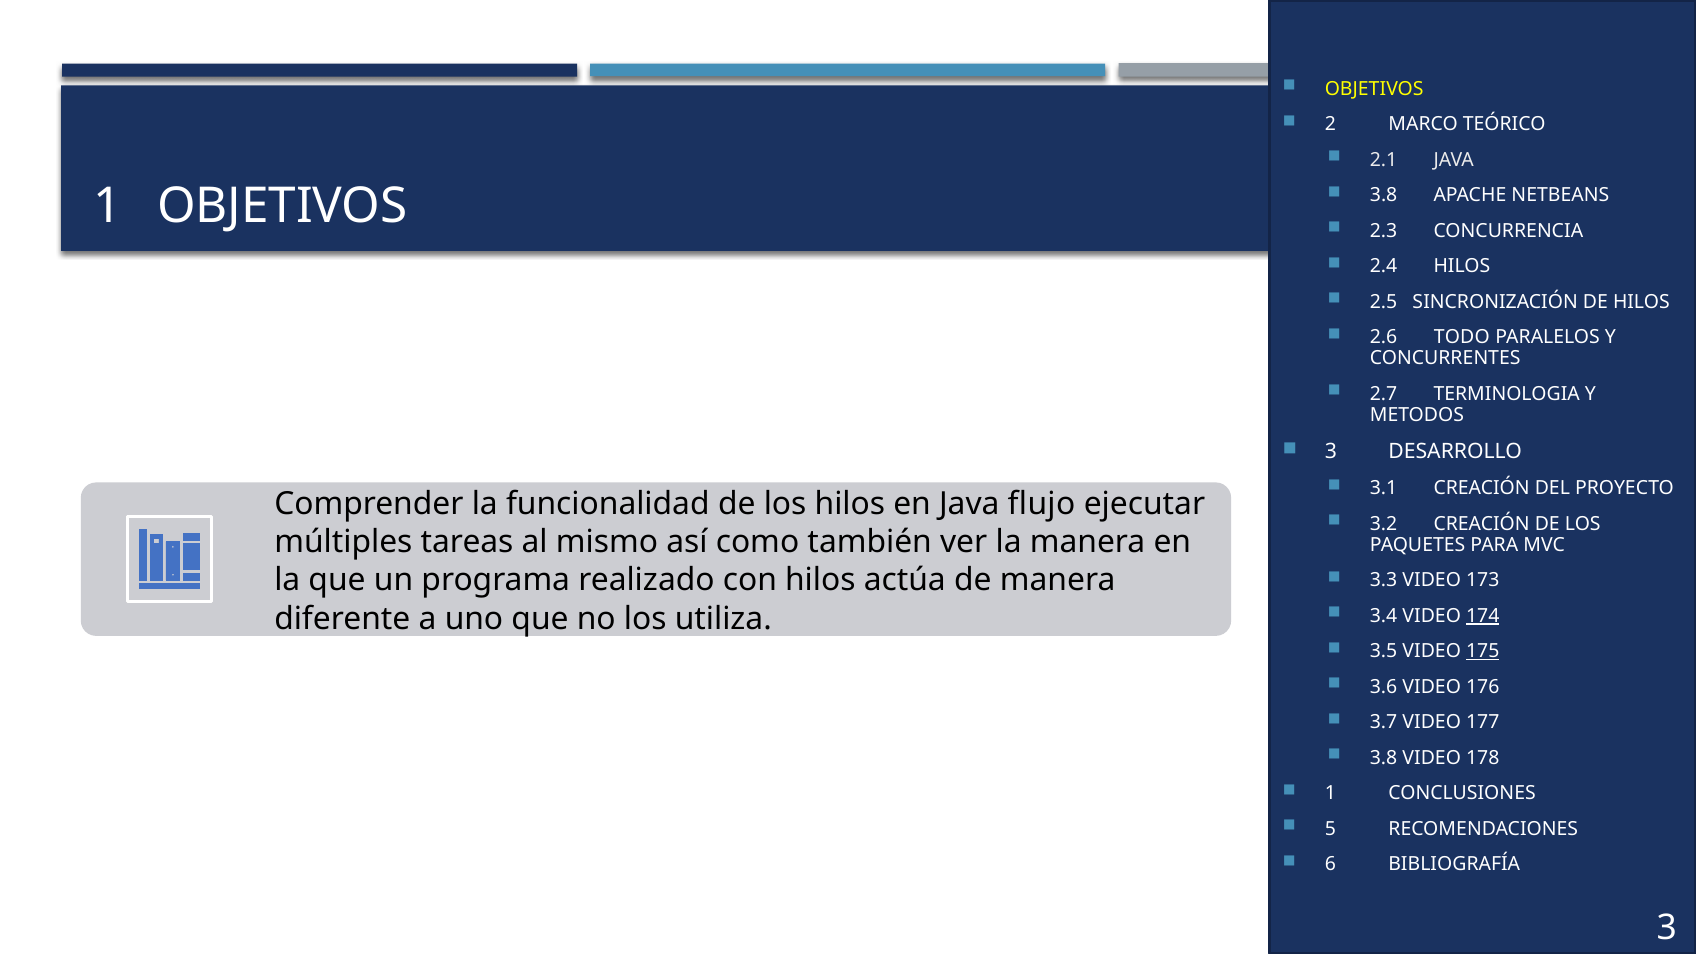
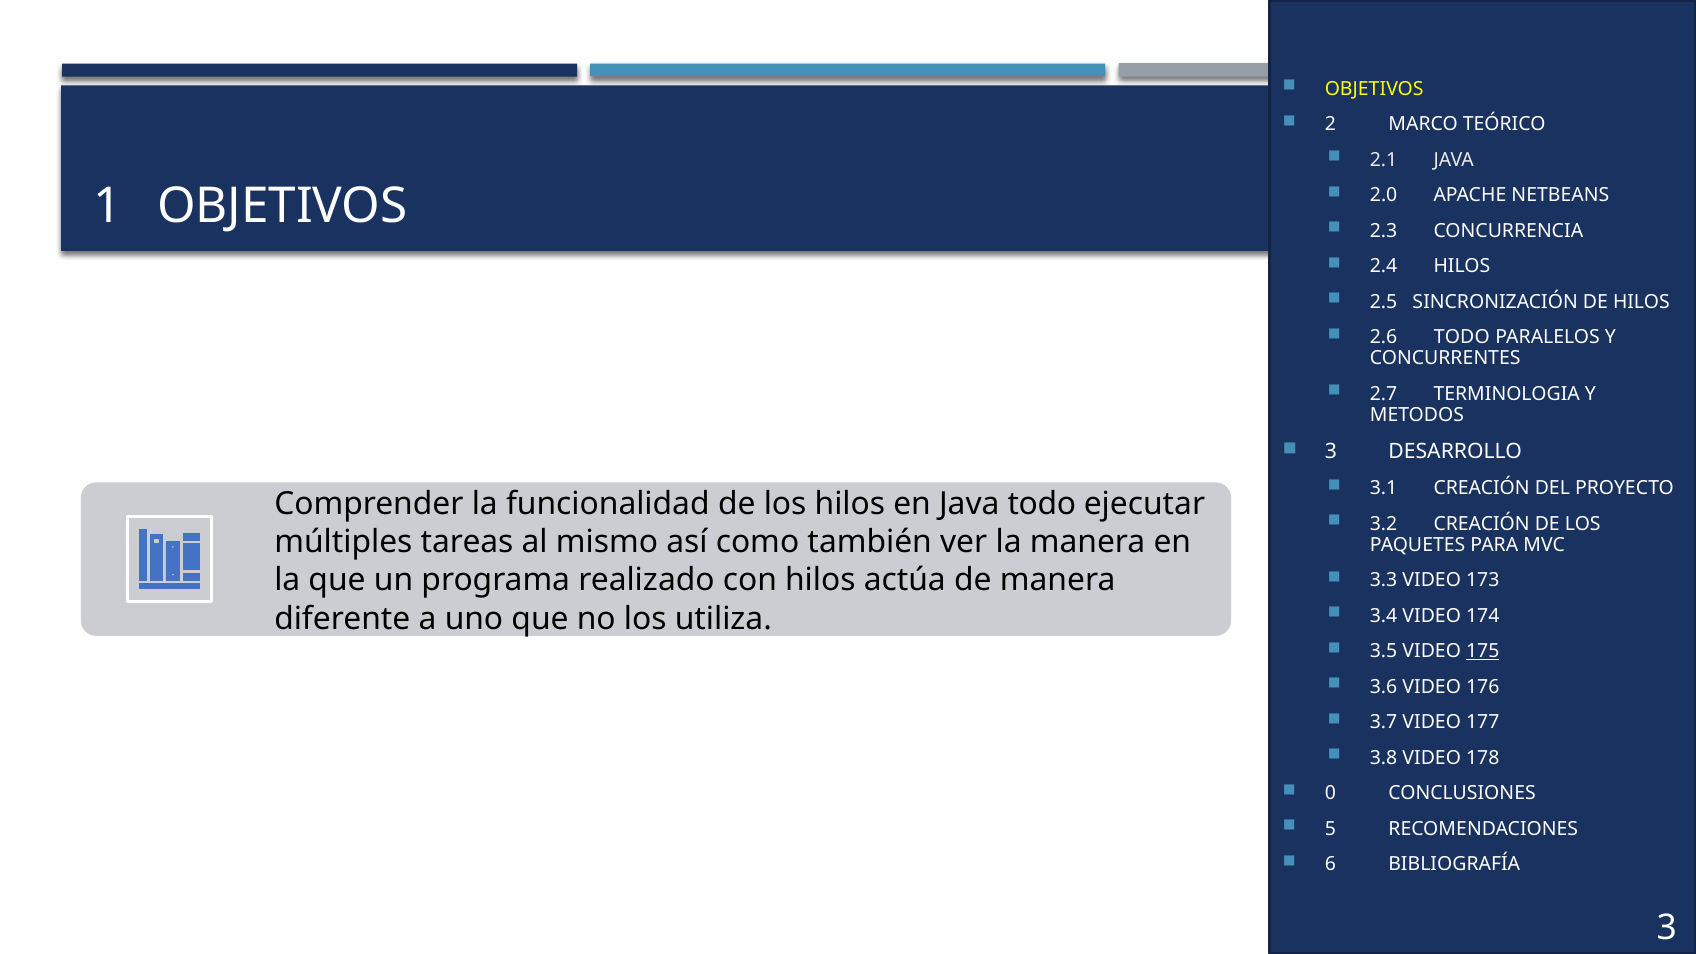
3.8 at (1384, 195): 3.8 -> 2.0
Java flujo: flujo -> todo
174 underline: present -> none
1 at (1330, 793): 1 -> 0
